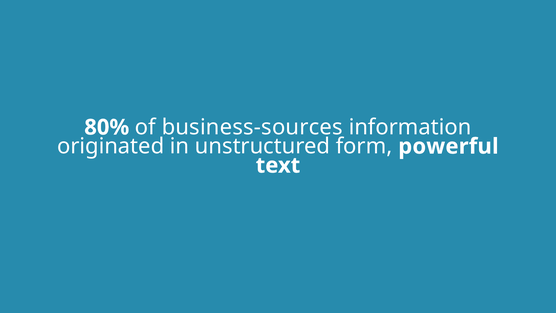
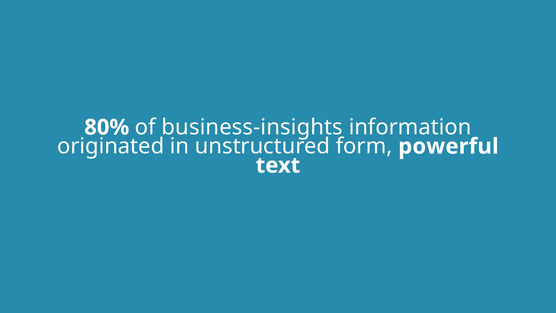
business-sources: business-sources -> business-insights
